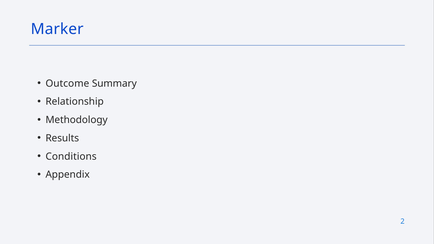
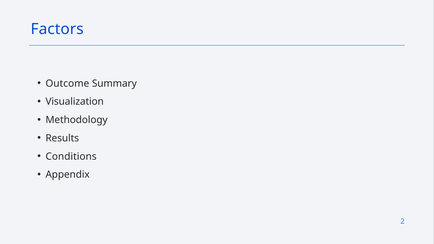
Marker: Marker -> Factors
Relationship: Relationship -> Visualization
